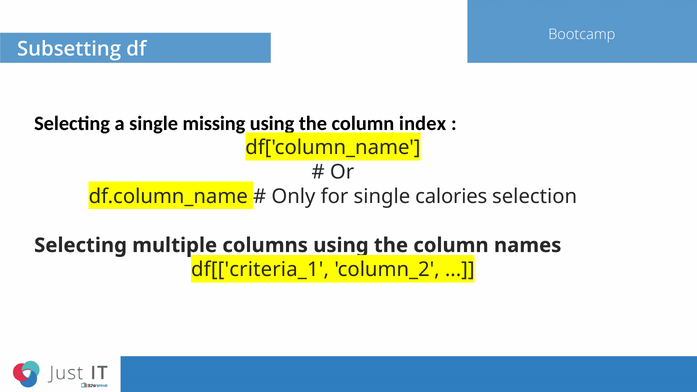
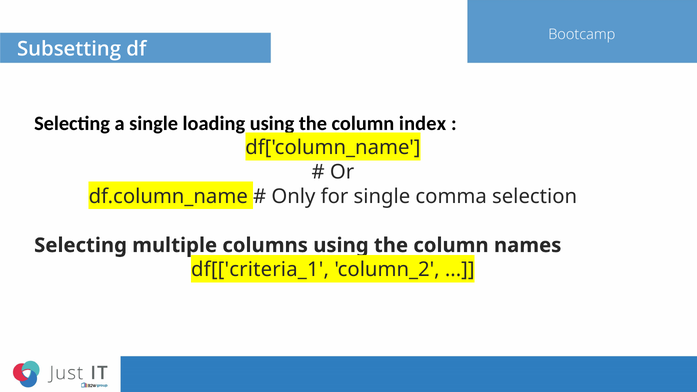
missing: missing -> loading
calories: calories -> comma
